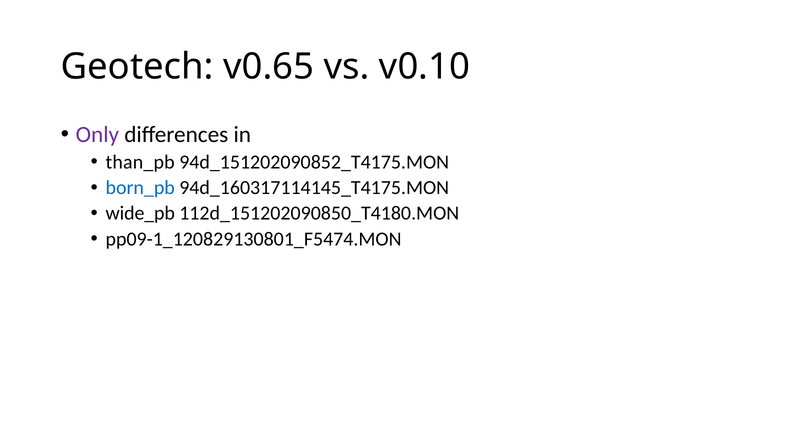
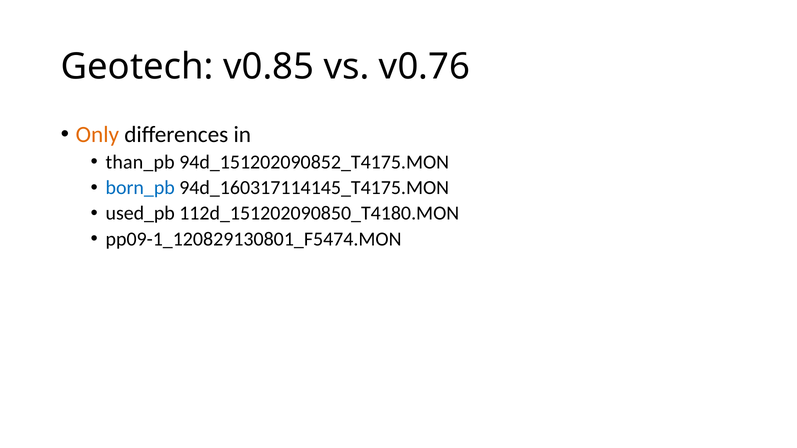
v0.65: v0.65 -> v0.85
v0.10: v0.10 -> v0.76
Only colour: purple -> orange
wide_pb: wide_pb -> used_pb
